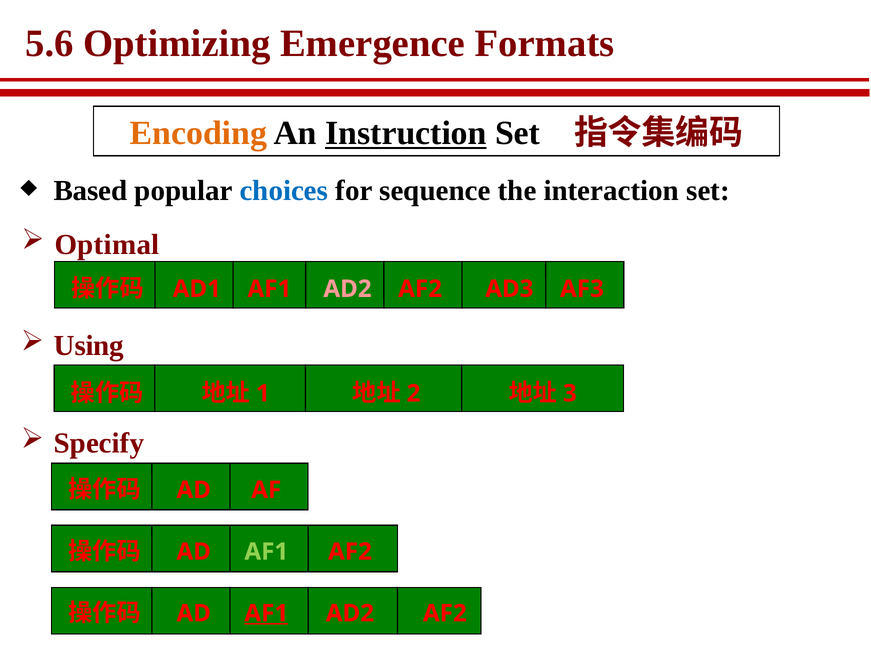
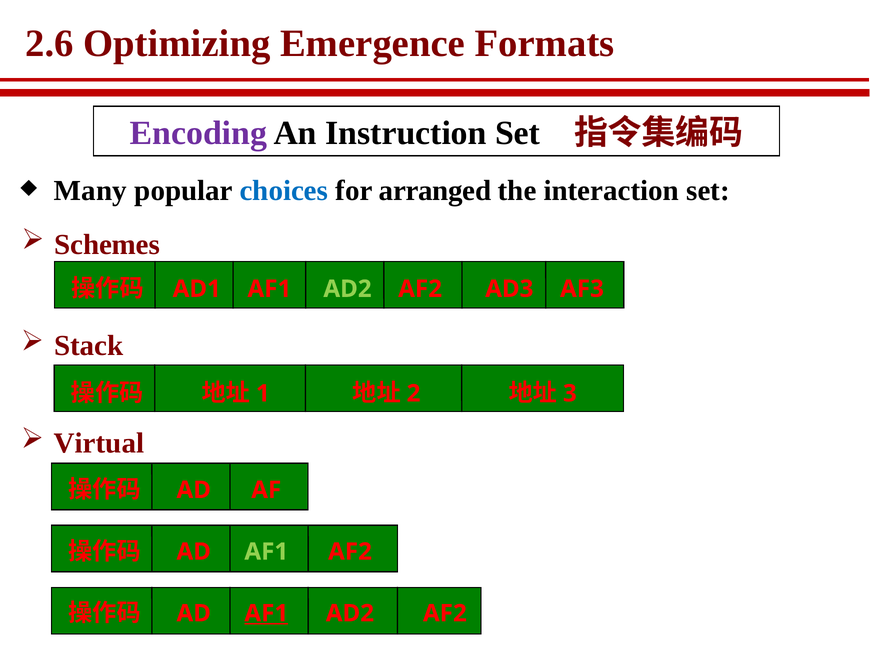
5.6: 5.6 -> 2.6
Encoding colour: orange -> purple
Instruction underline: present -> none
Based: Based -> Many
sequence: sequence -> arranged
Optimal: Optimal -> Schemes
AD2 at (348, 289) colour: pink -> light green
Using: Using -> Stack
Specify: Specify -> Virtual
